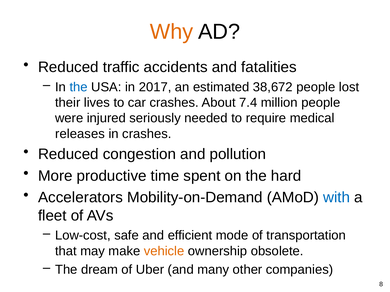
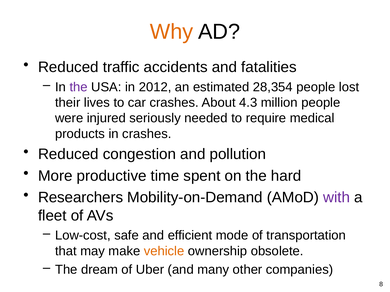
the at (79, 87) colour: blue -> purple
2017: 2017 -> 2012
38,672: 38,672 -> 28,354
7.4: 7.4 -> 4.3
releases: releases -> products
Accelerators: Accelerators -> Researchers
with colour: blue -> purple
